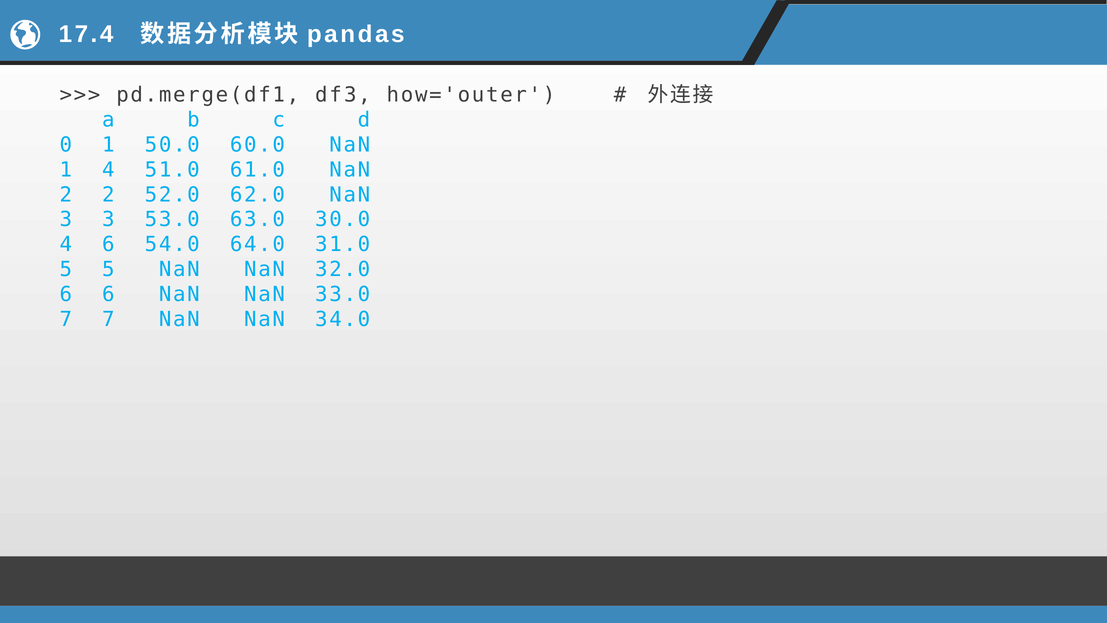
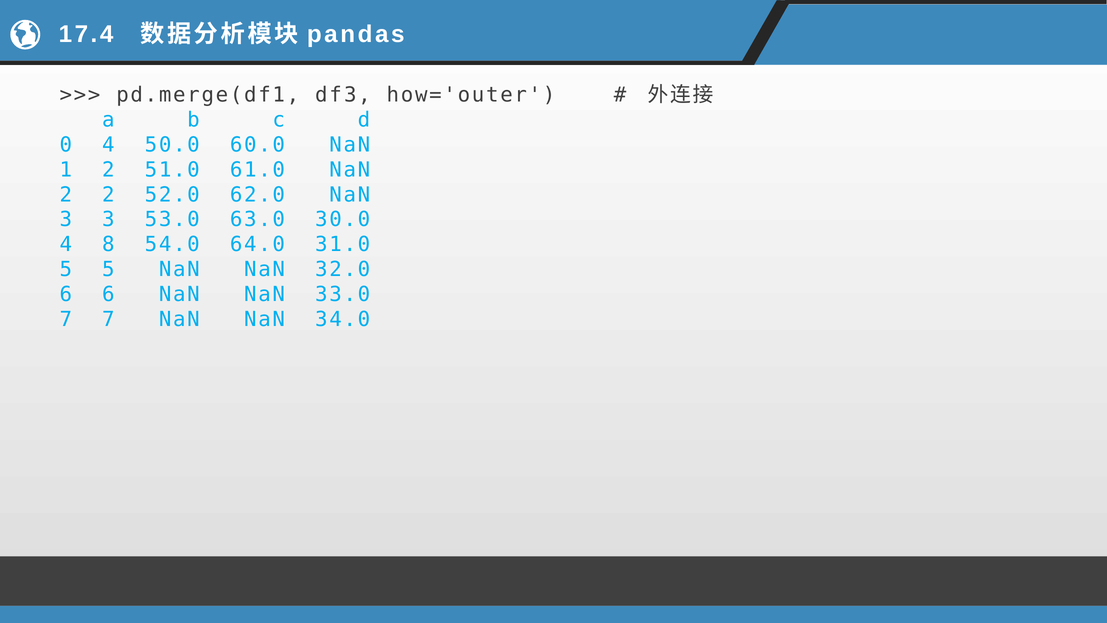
0 1: 1 -> 4
1 4: 4 -> 2
4 6: 6 -> 8
